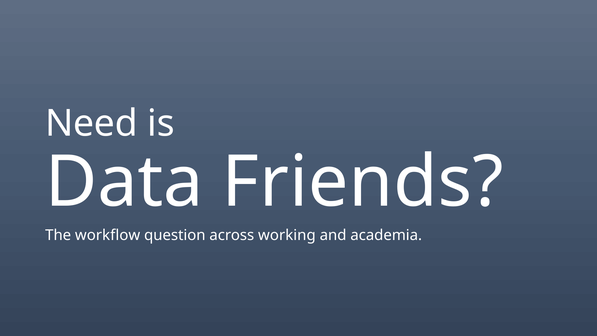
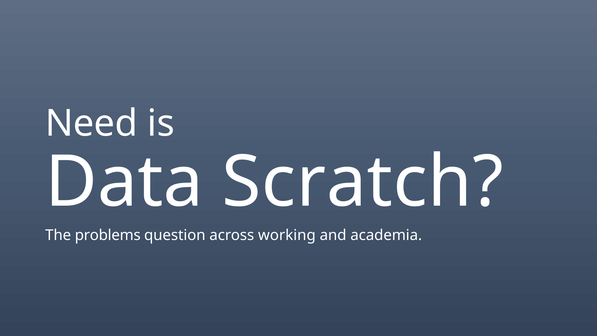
Friends: Friends -> Scratch
workflow: workflow -> problems
